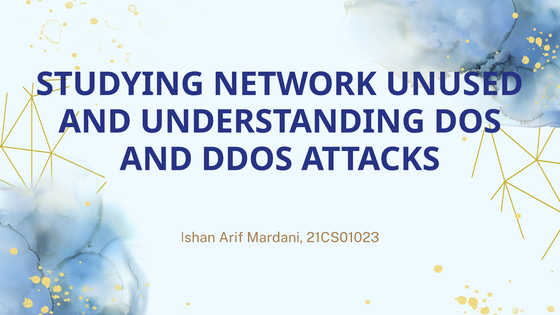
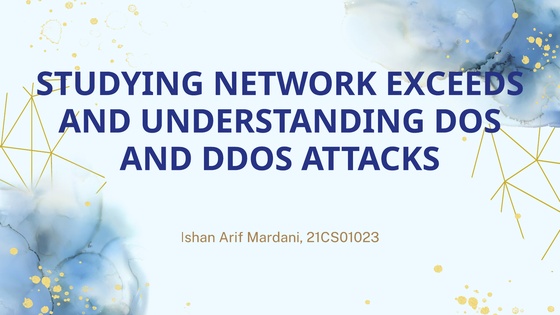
UNUSED: UNUSED -> EXCEEDS
